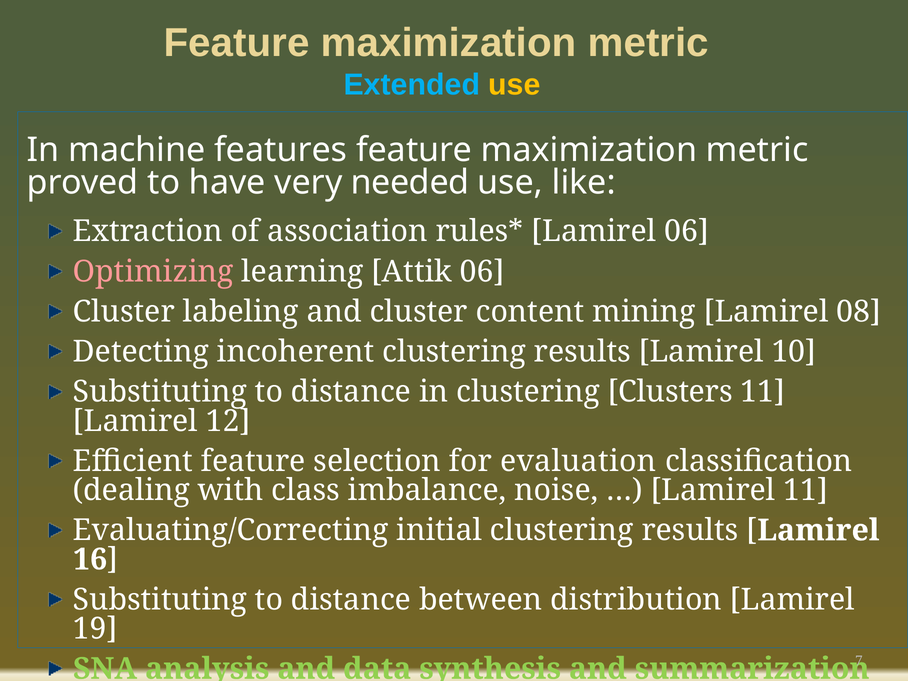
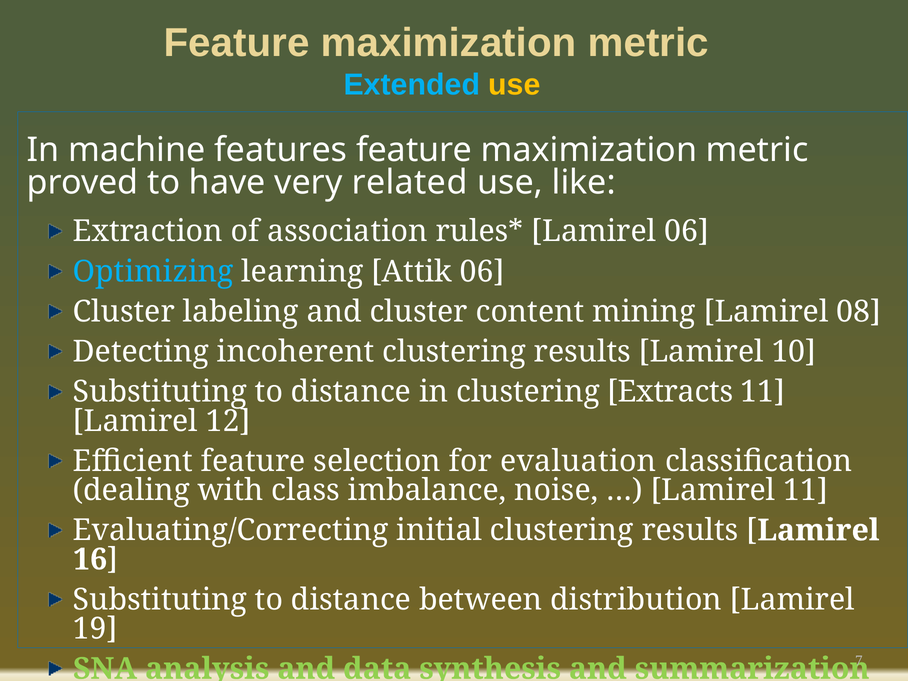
needed: needed -> related
Optimizing colour: pink -> light blue
Clusters: Clusters -> Extracts
